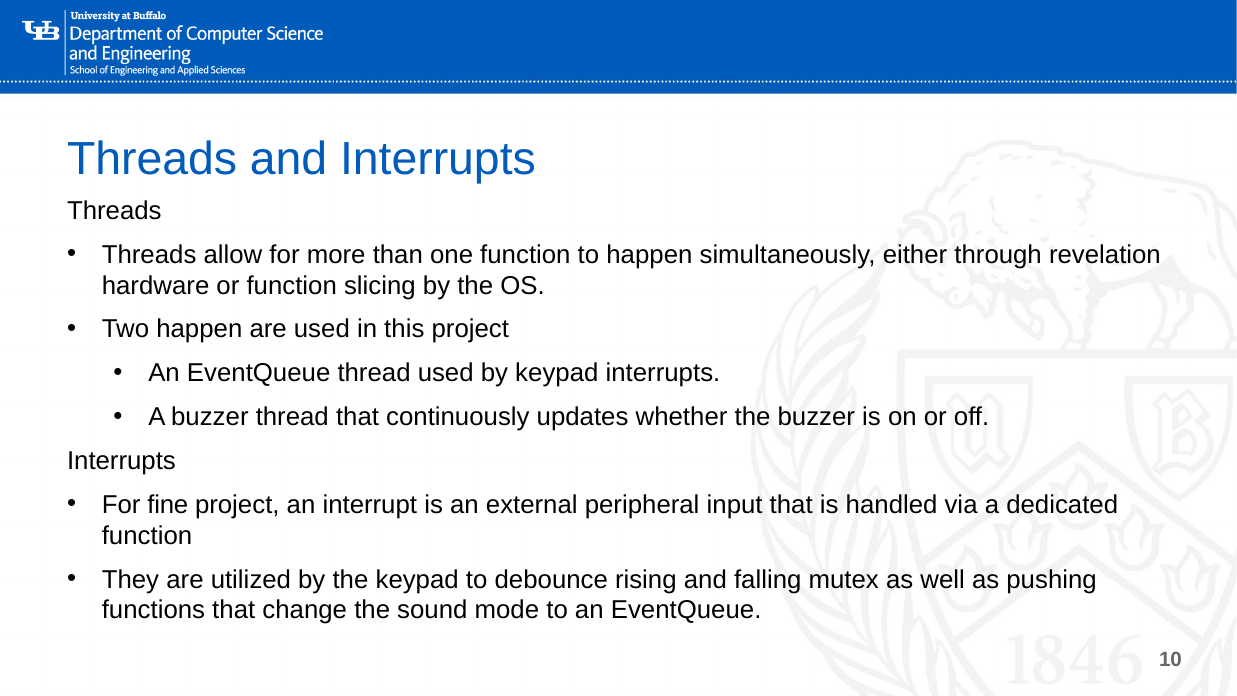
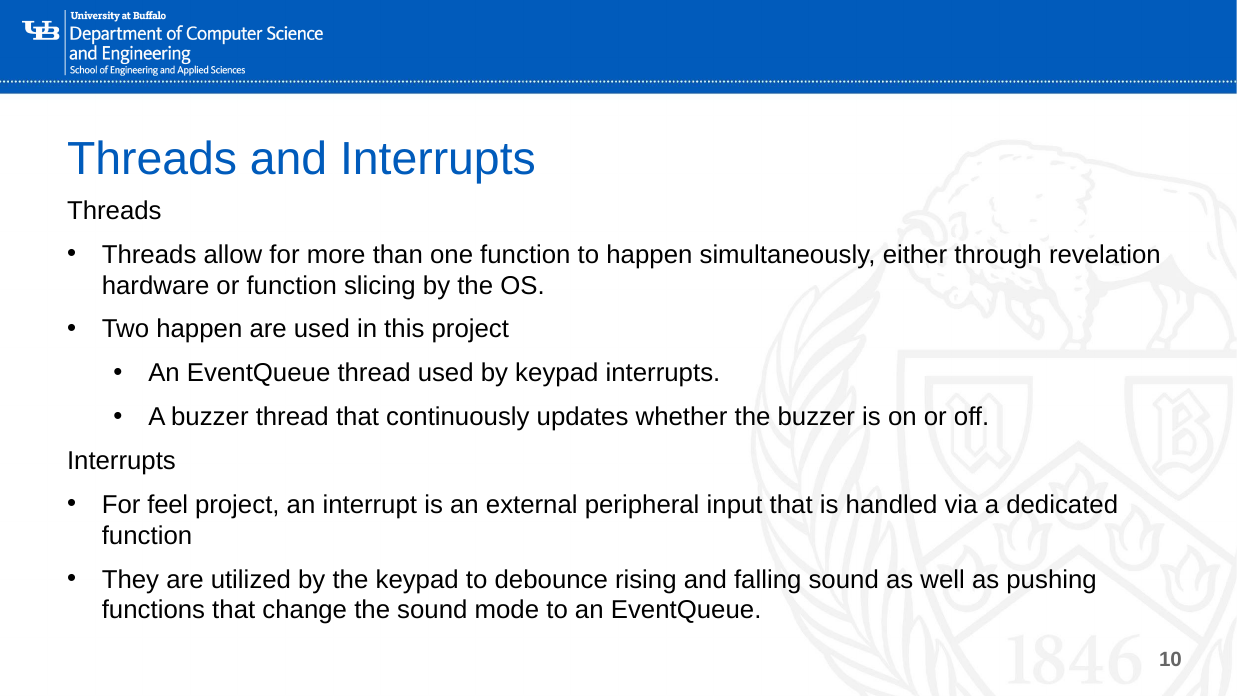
fine: fine -> feel
falling mutex: mutex -> sound
